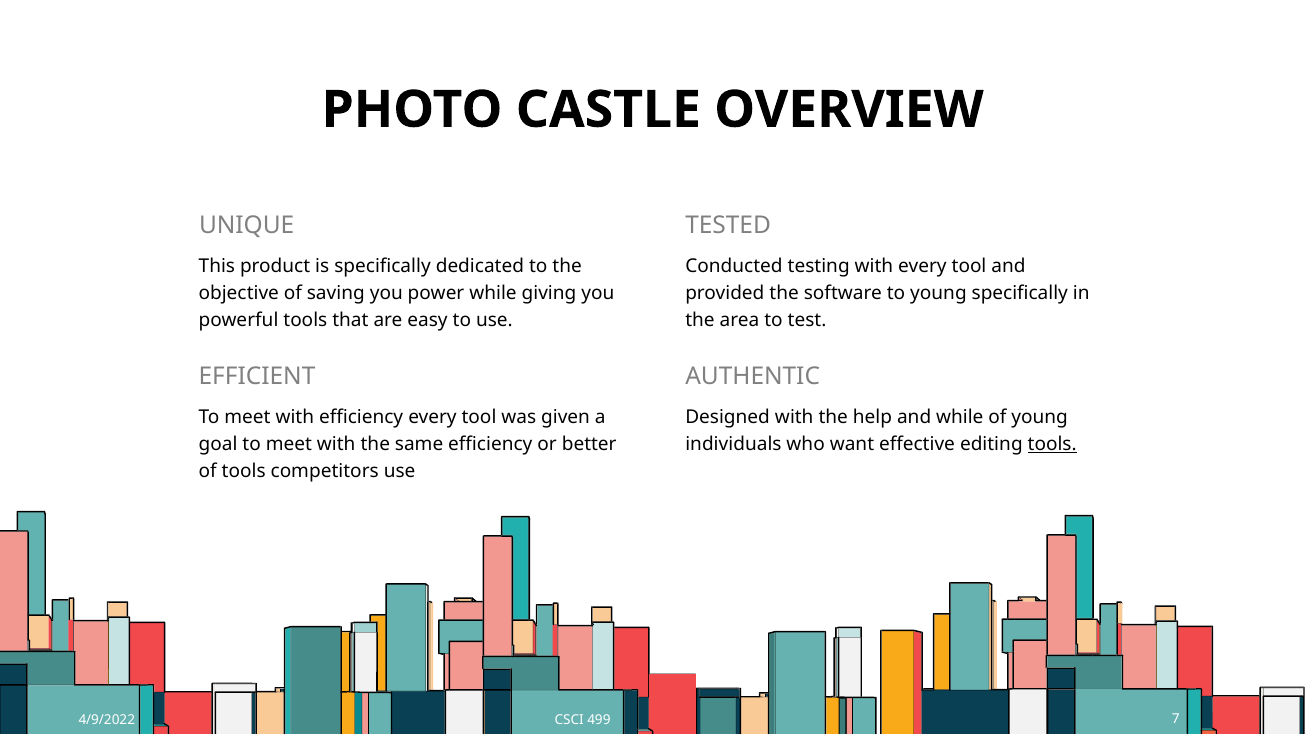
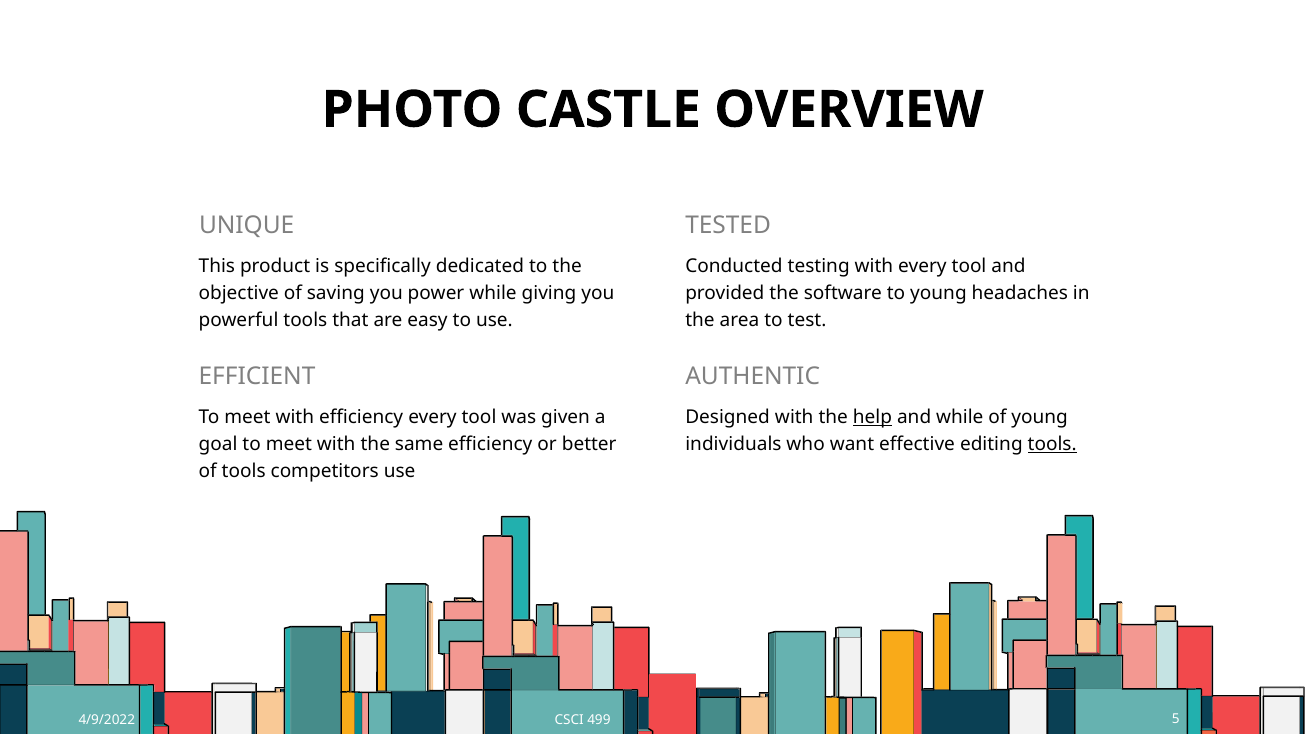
young specifically: specifically -> headaches
help underline: none -> present
7: 7 -> 5
